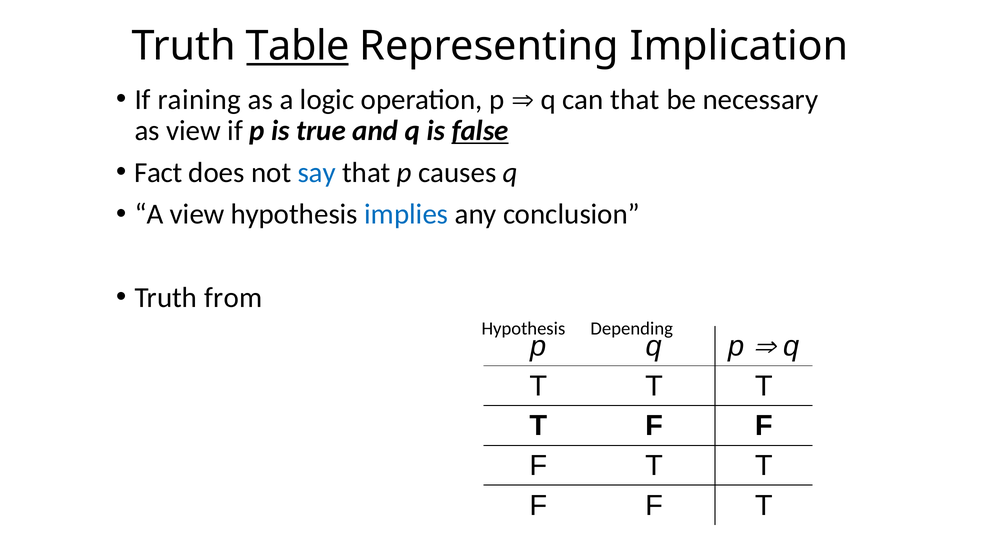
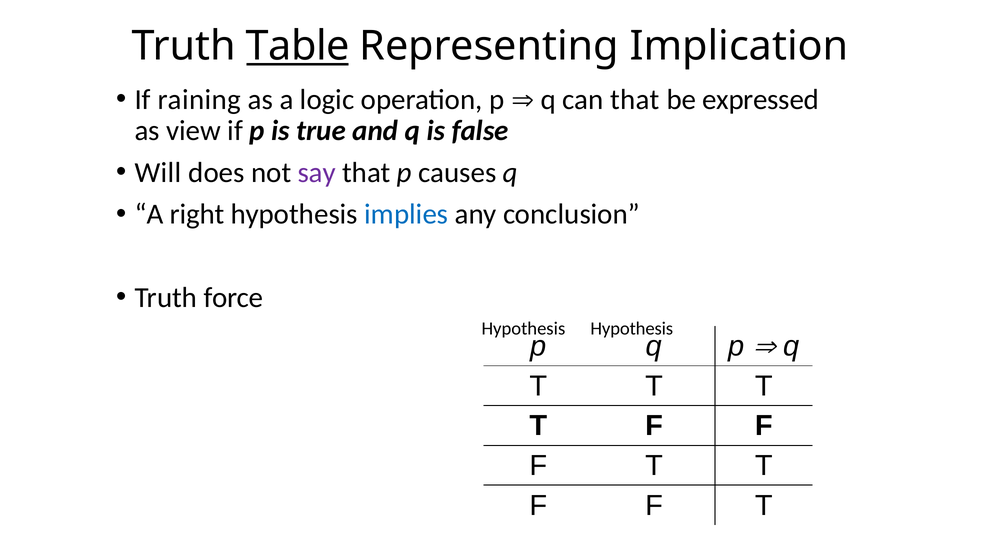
necessary: necessary -> expressed
false underline: present -> none
Fact: Fact -> Will
say colour: blue -> purple
A view: view -> right
from: from -> force
Hypothesis Depending: Depending -> Hypothesis
